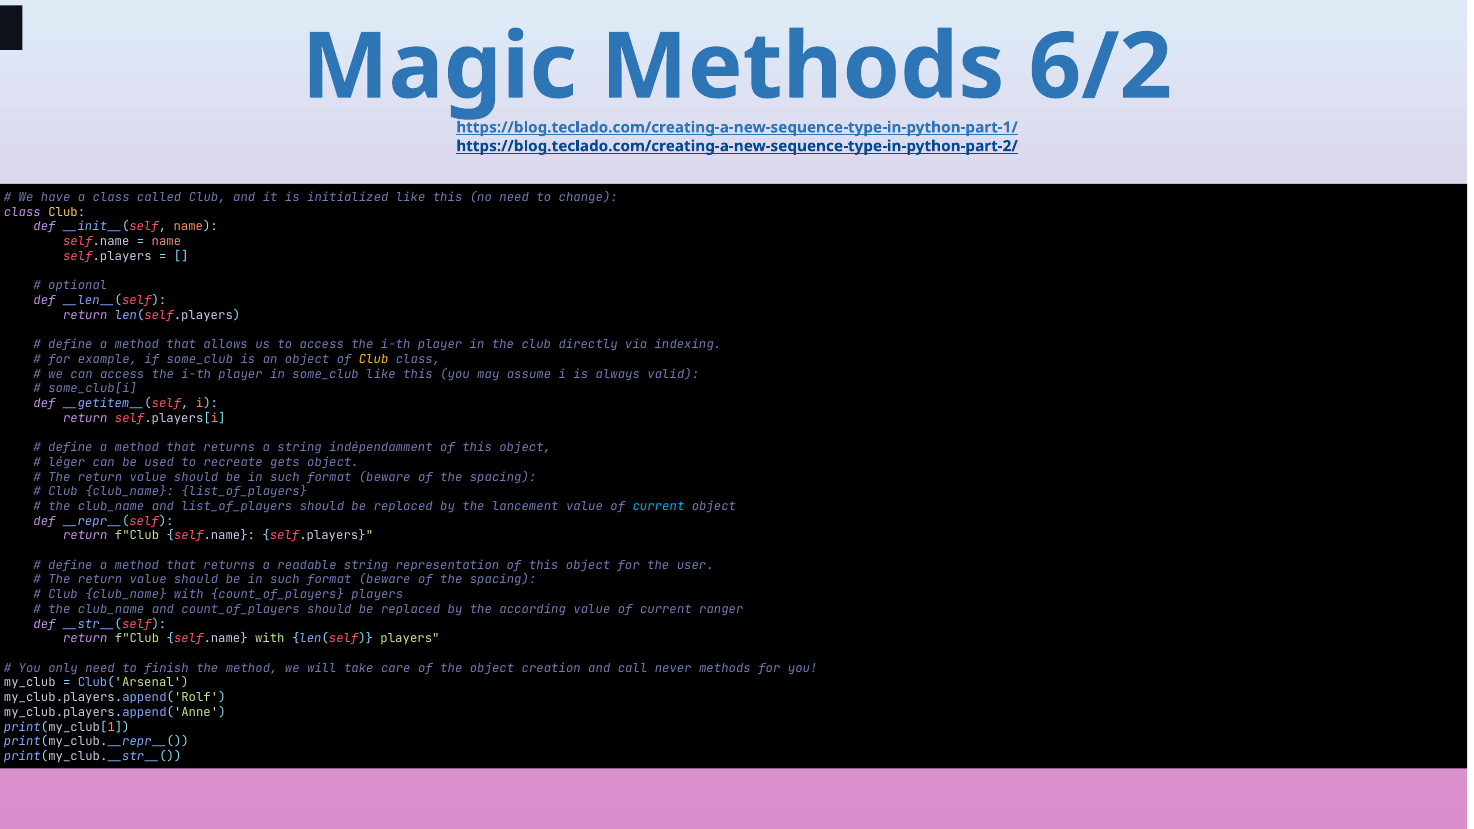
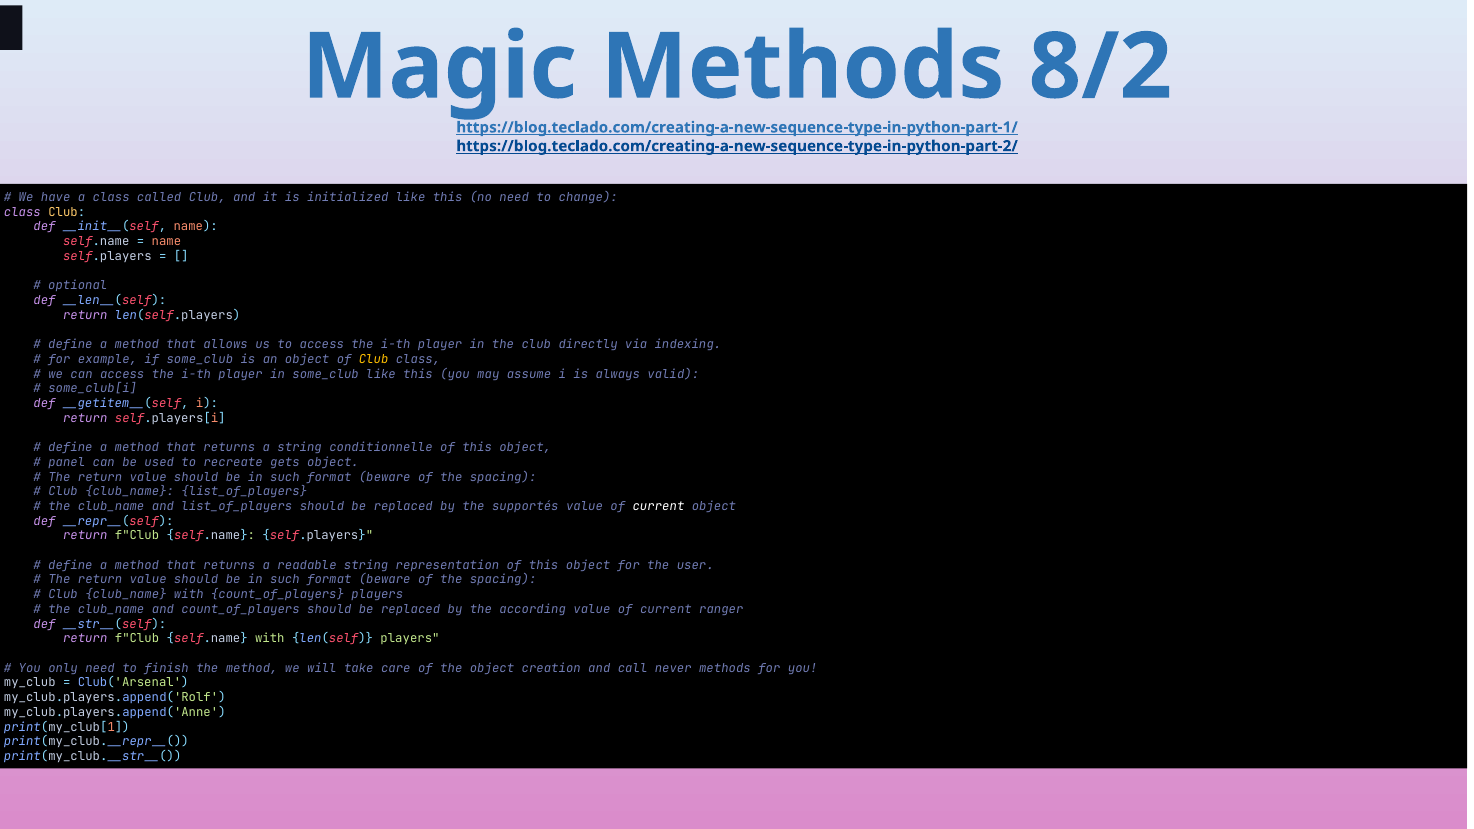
6/2: 6/2 -> 8/2
indépendamment: indépendamment -> conditionnelle
léger: léger -> panel
lancement: lancement -> supportés
current at (658, 506) colour: light blue -> white
